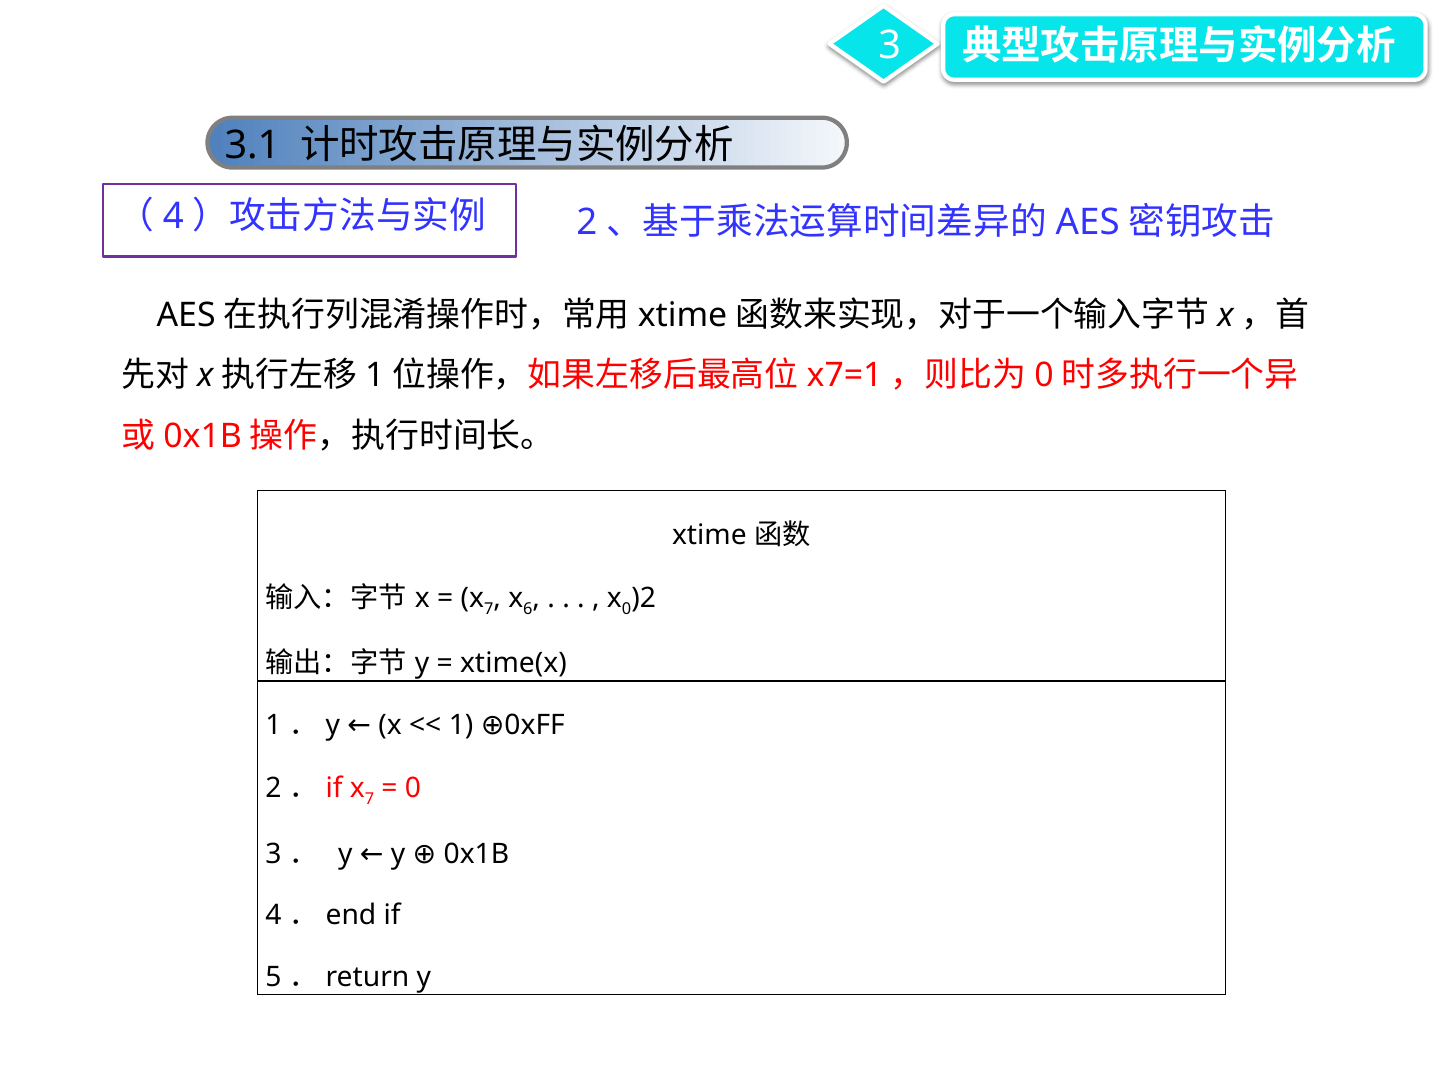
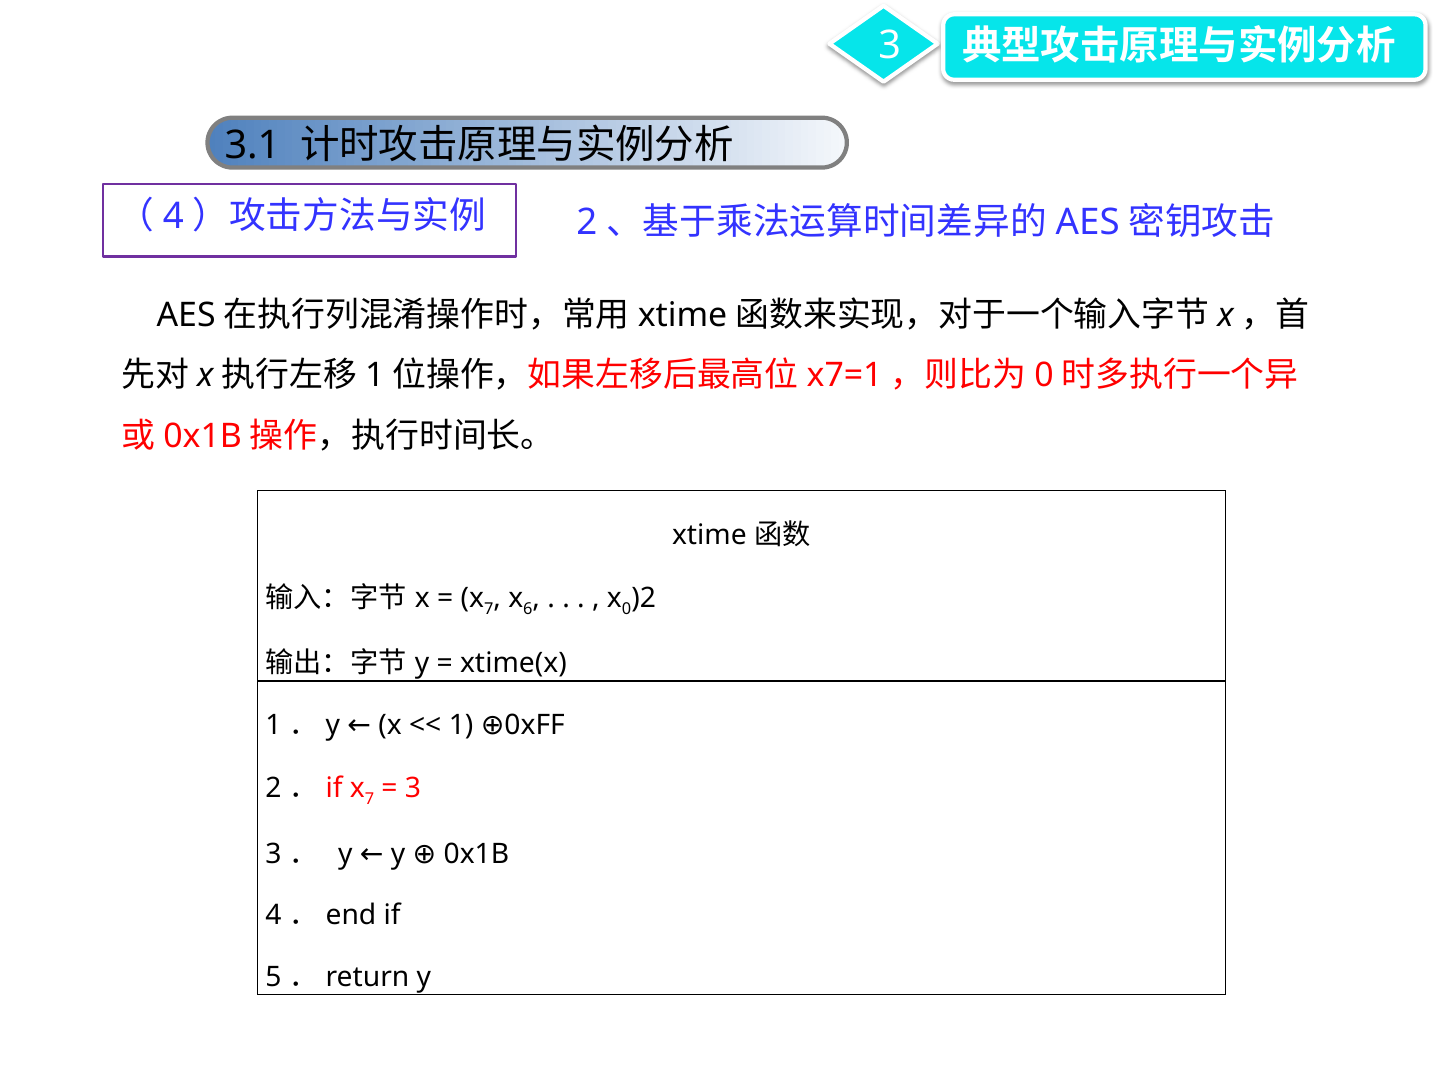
0 at (413, 789): 0 -> 3
